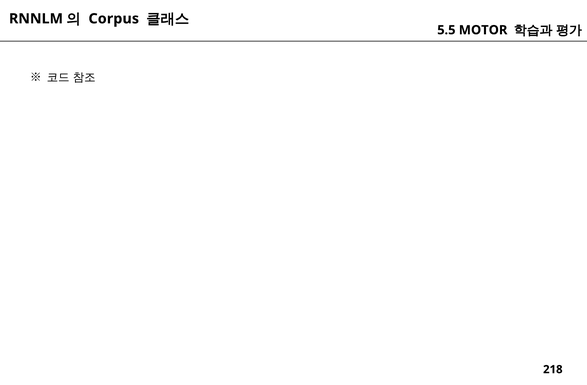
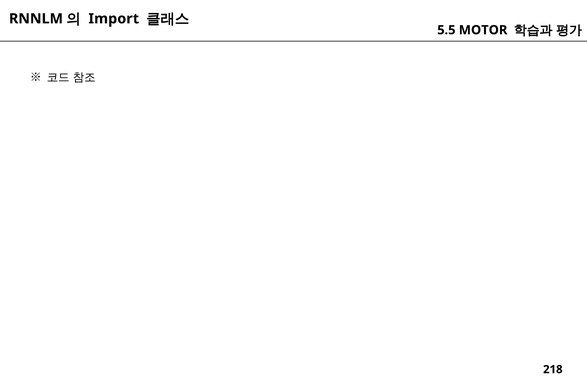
Corpus: Corpus -> Import
